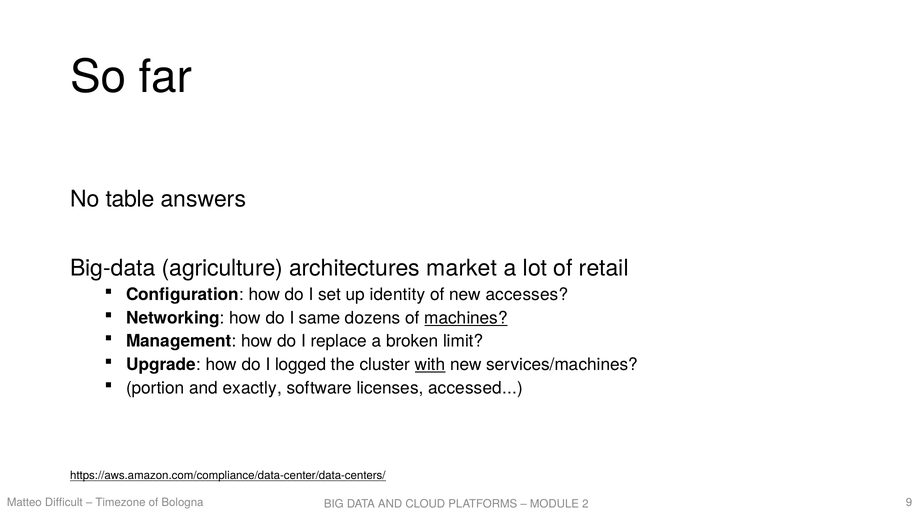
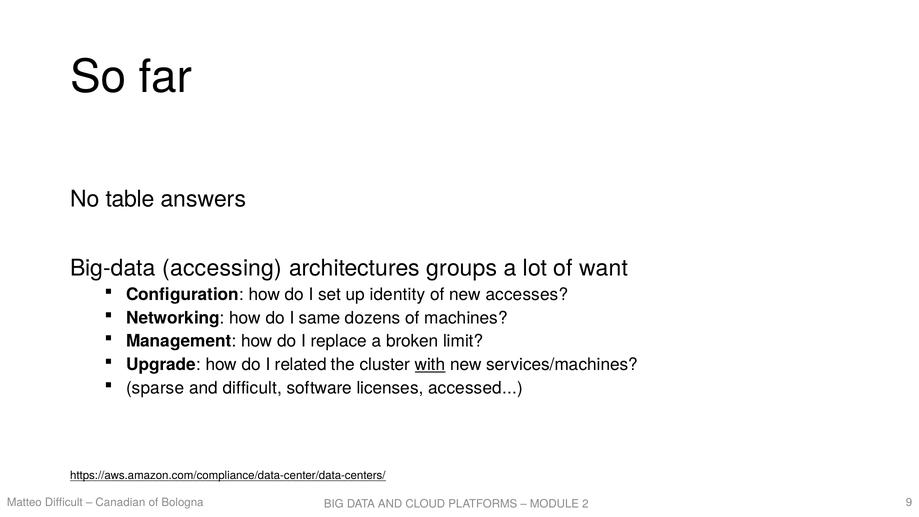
agriculture: agriculture -> accessing
market: market -> groups
retail: retail -> want
machines underline: present -> none
logged: logged -> related
portion: portion -> sparse
and exactly: exactly -> difficult
Timezone: Timezone -> Canadian
